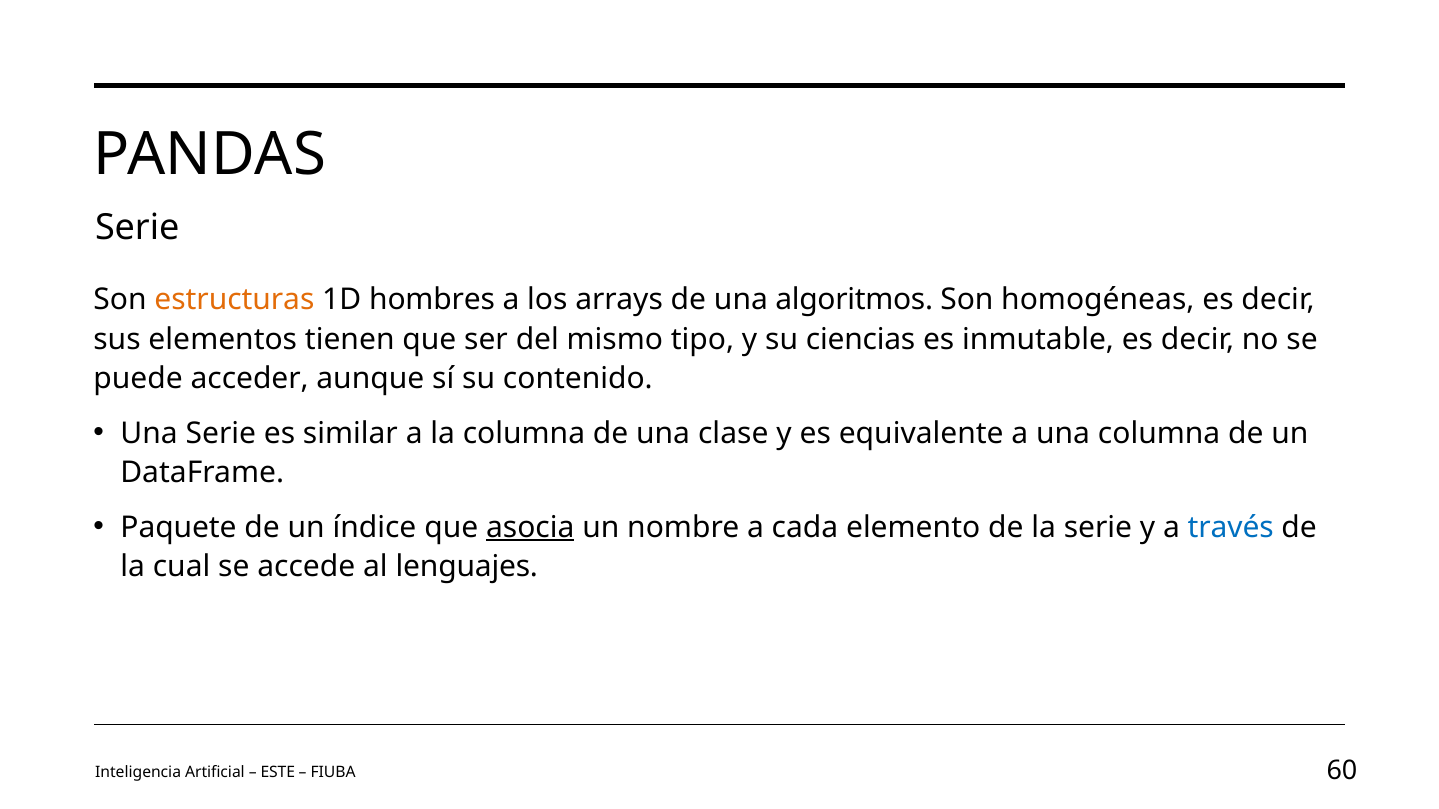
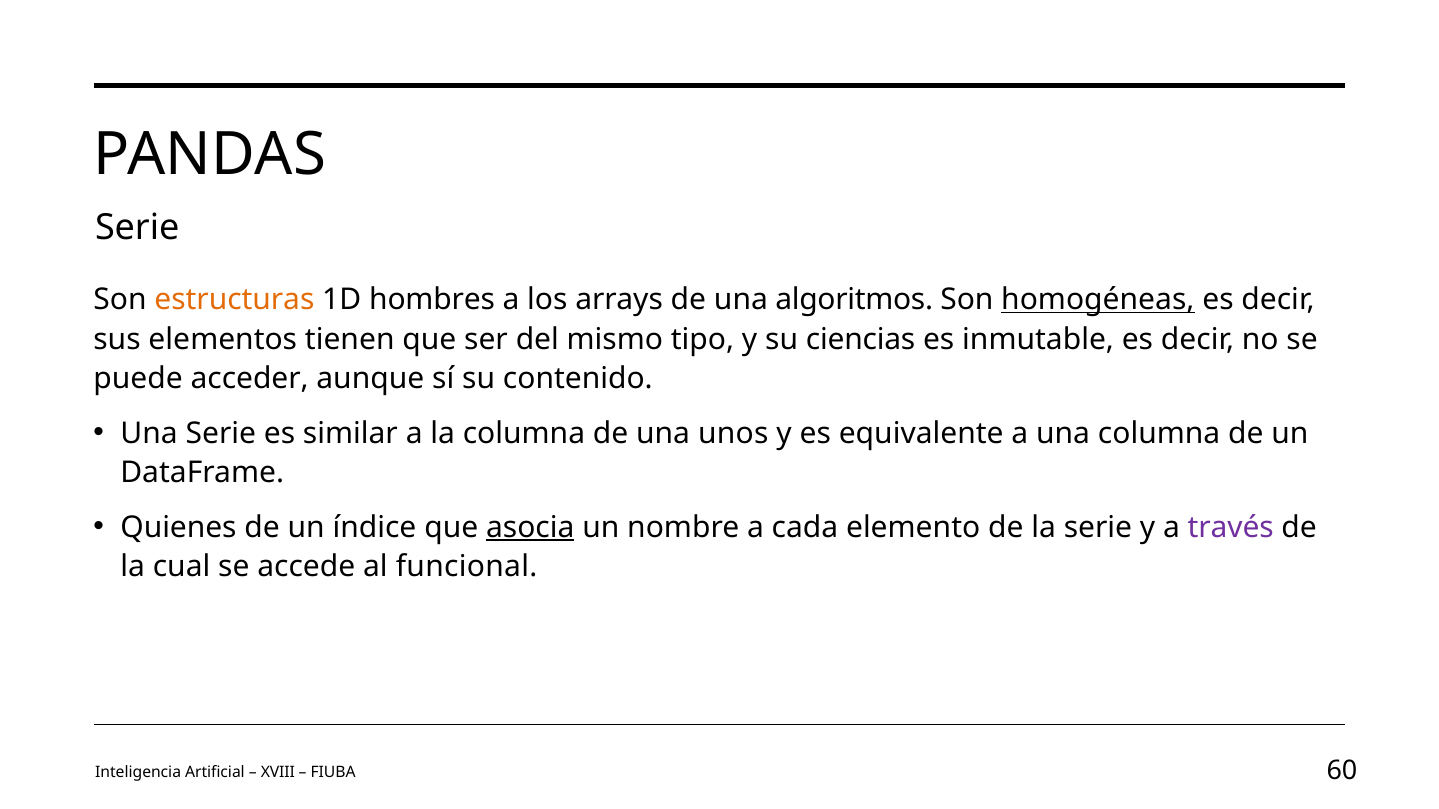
homogéneas underline: none -> present
clase: clase -> unos
Paquete: Paquete -> Quienes
través colour: blue -> purple
lenguajes: lenguajes -> funcional
ESTE: ESTE -> XVIII
